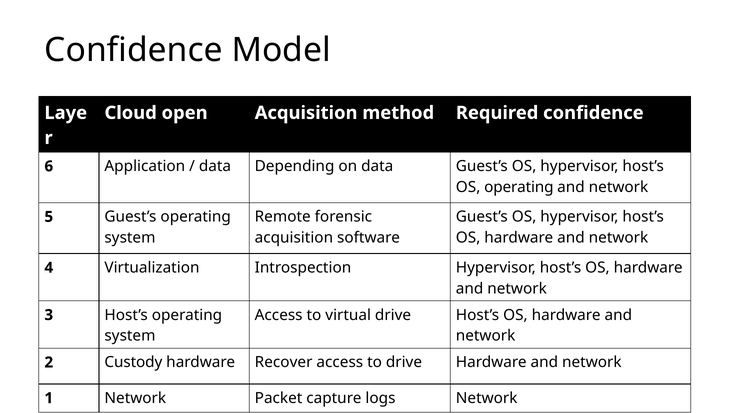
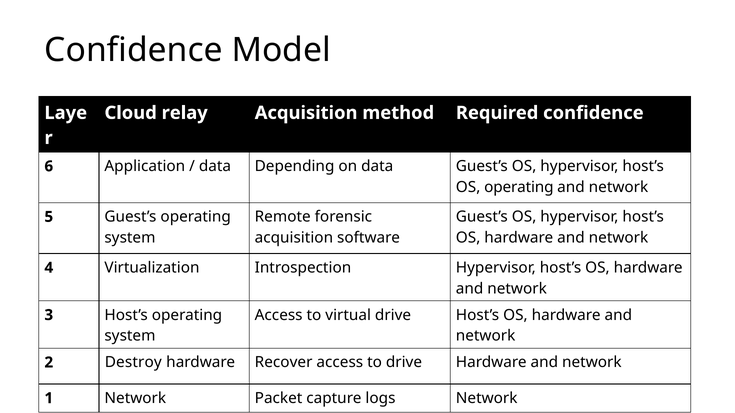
open: open -> relay
Custody: Custody -> Destroy
